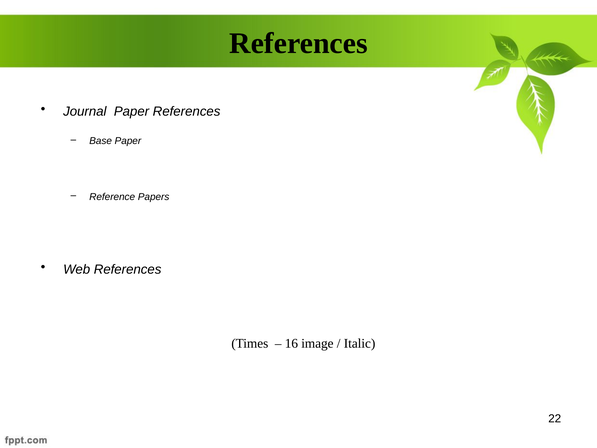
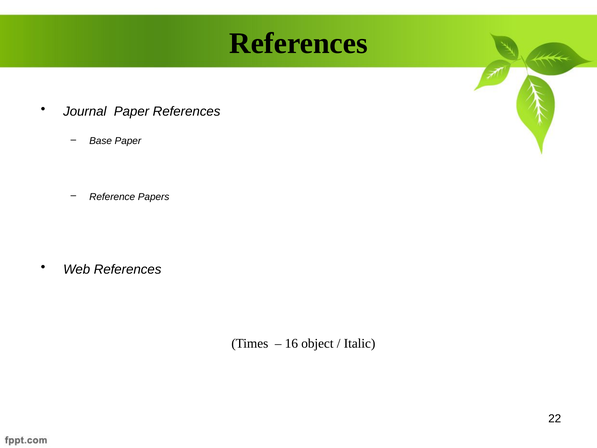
image: image -> object
